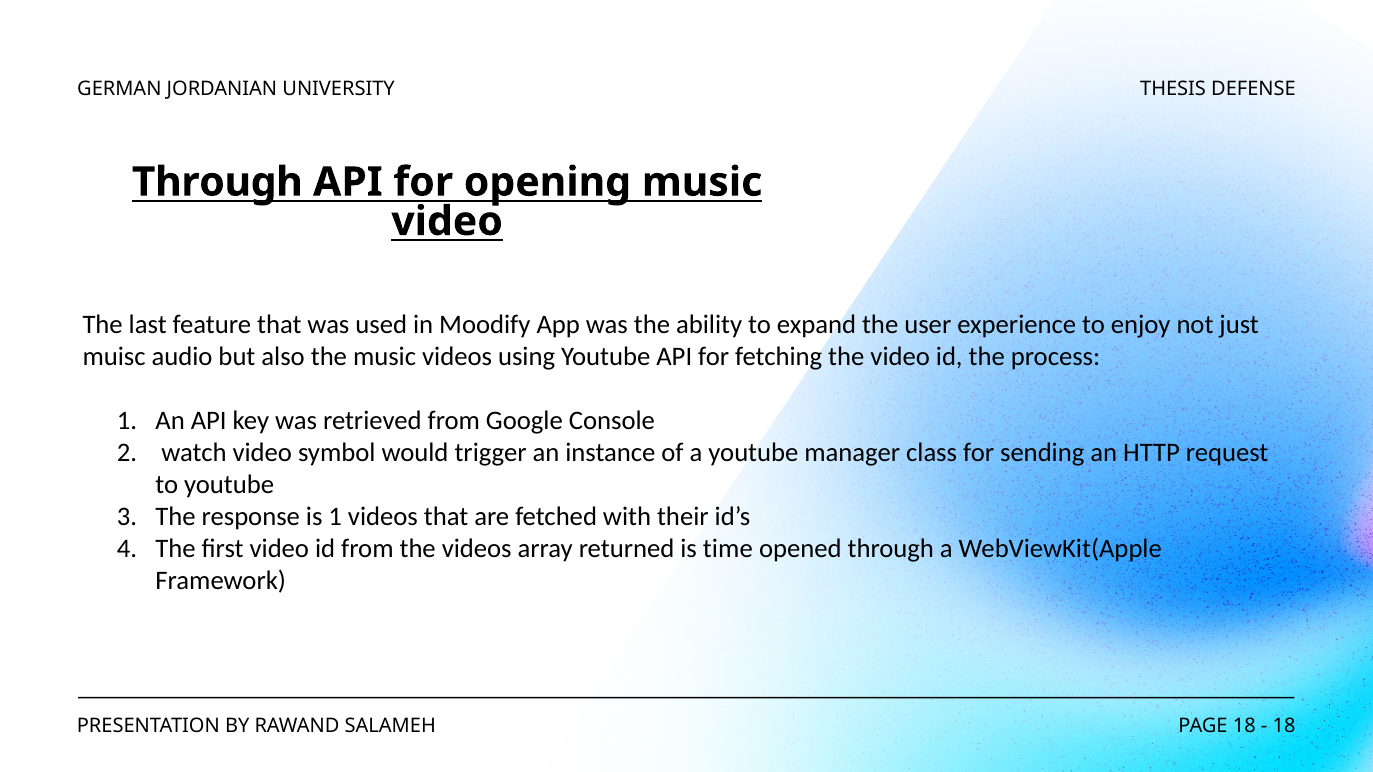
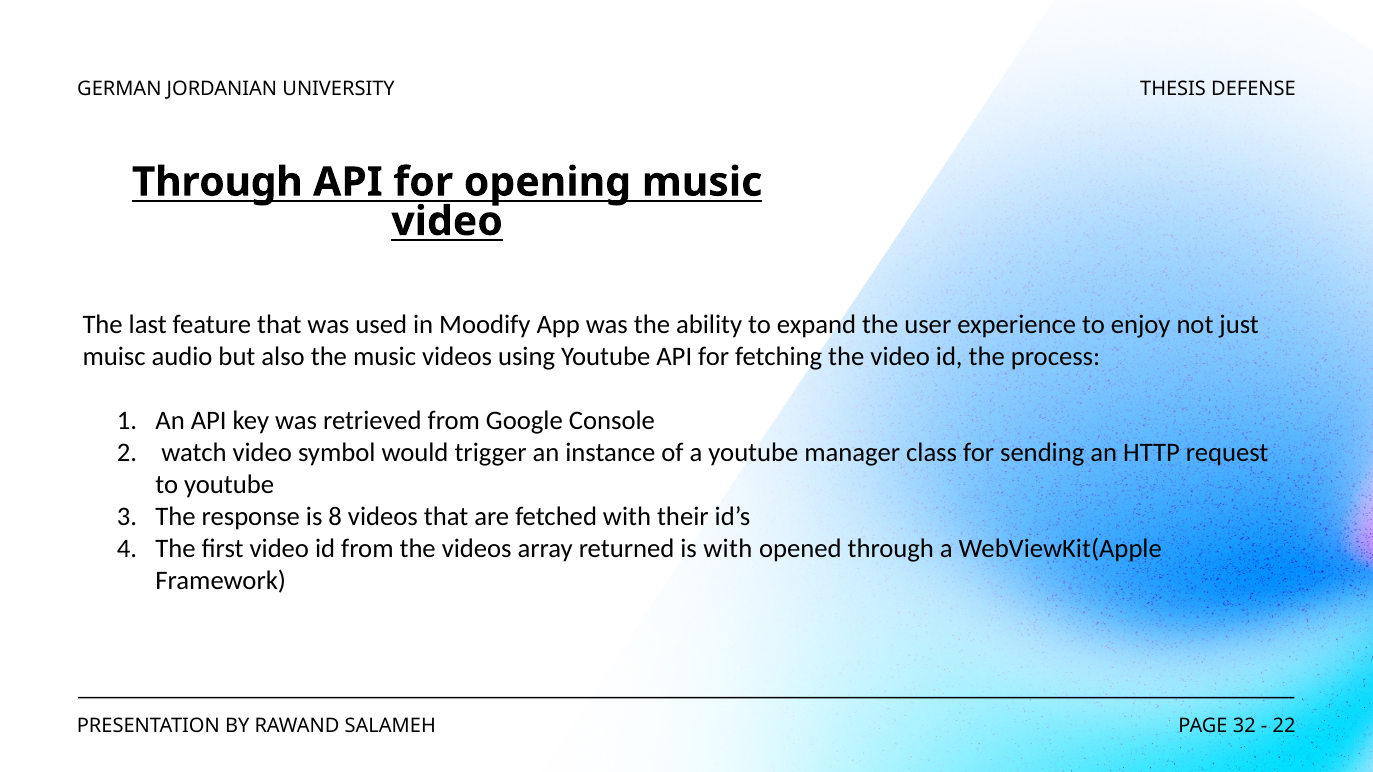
is 1: 1 -> 8
is time: time -> with
PAGE 18: 18 -> 32
18 at (1284, 726): 18 -> 22
